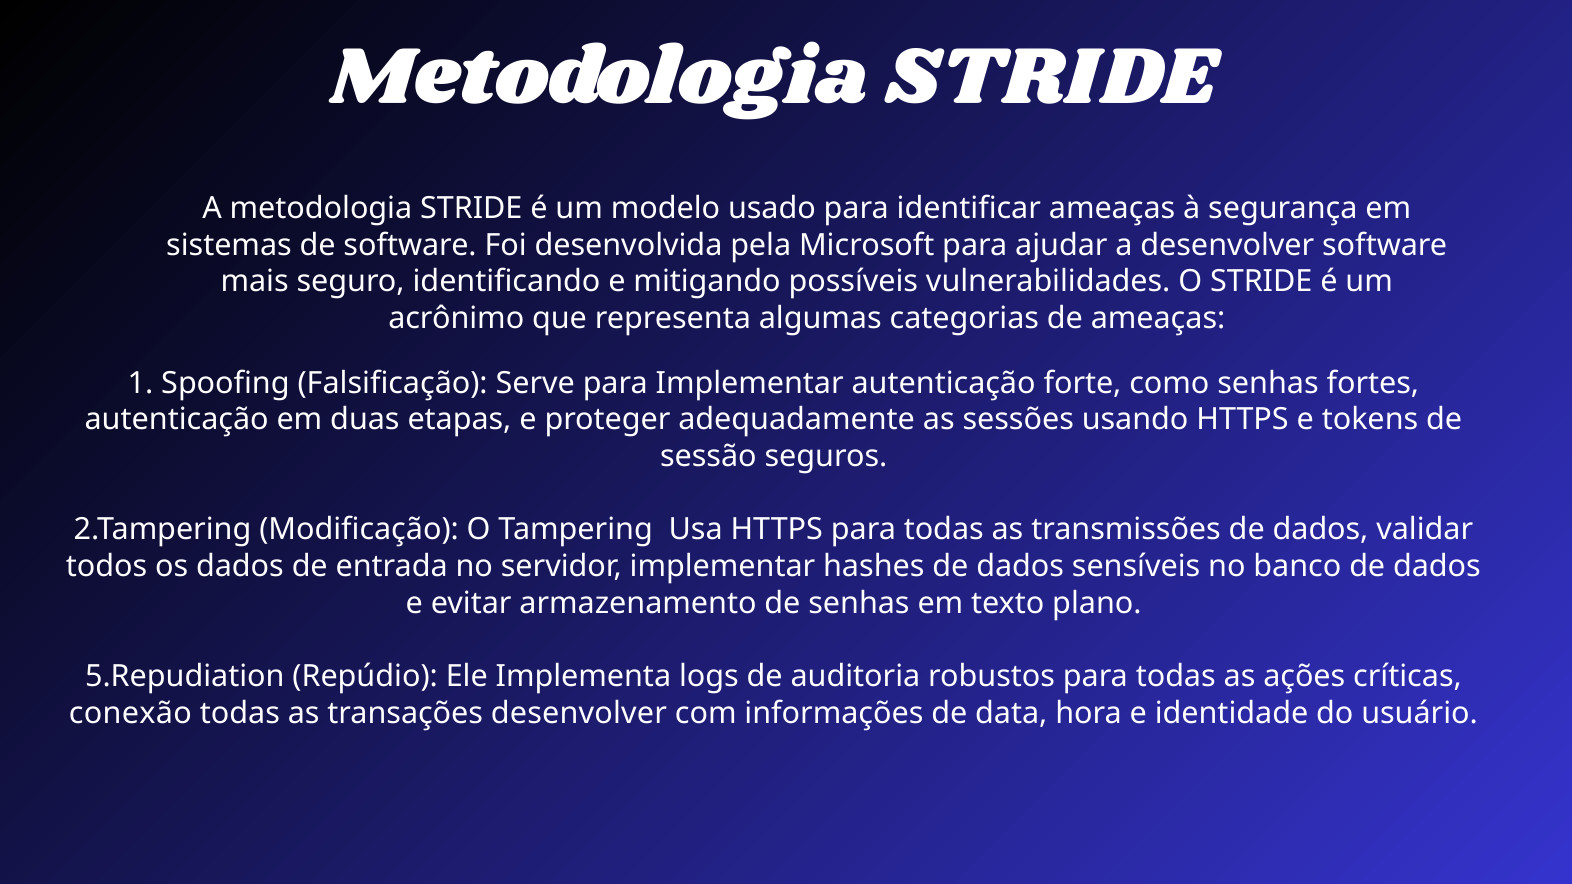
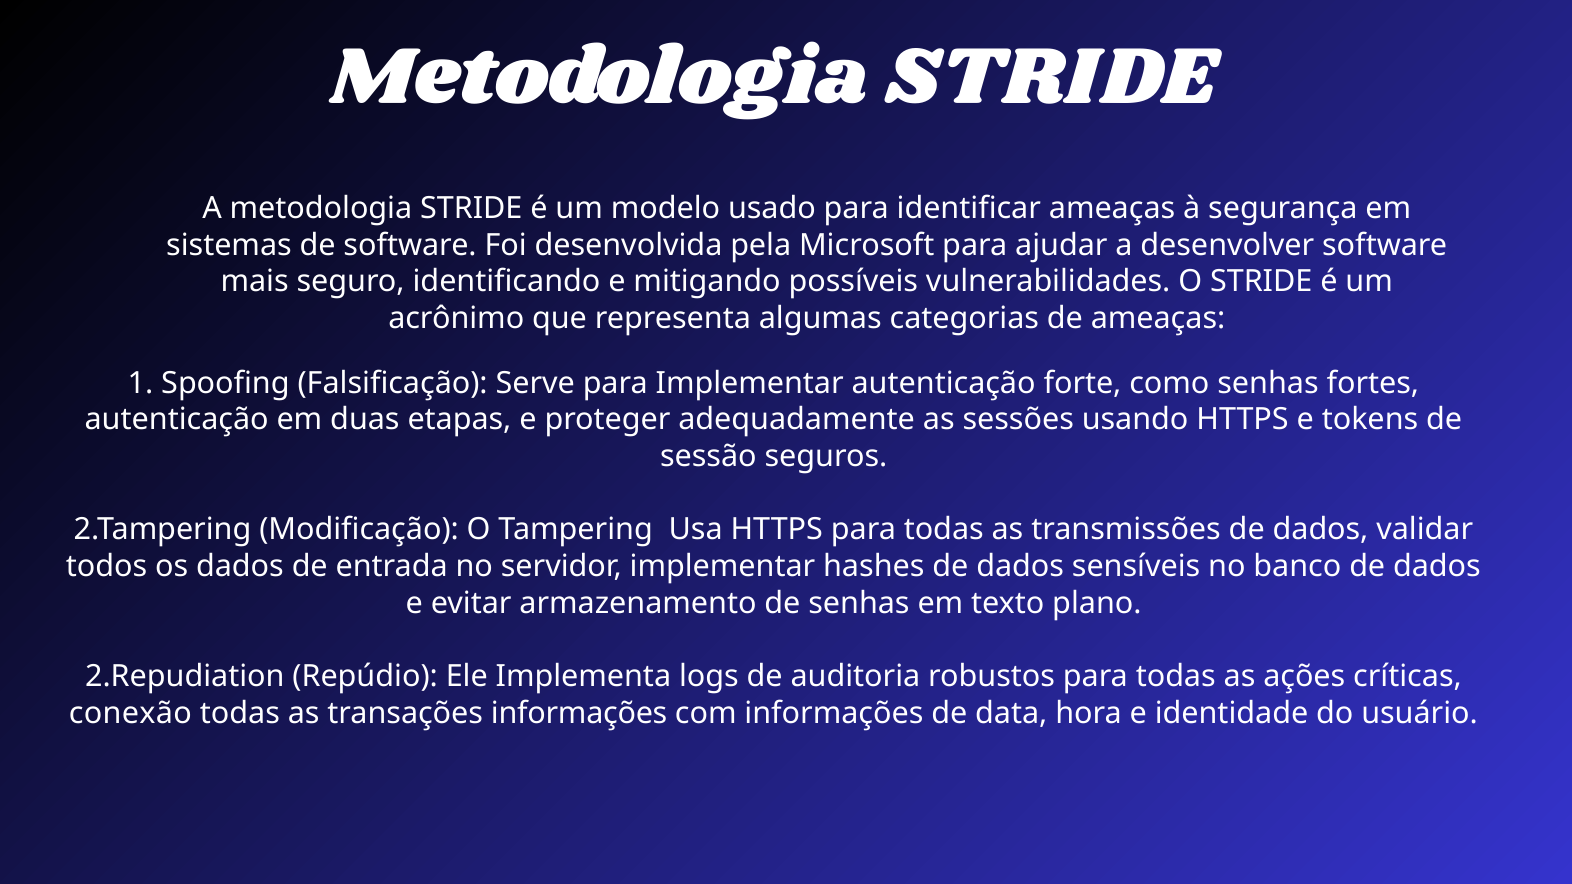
5.Repudiation: 5.Repudiation -> 2.Repudiation
transações desenvolver: desenvolver -> informações
